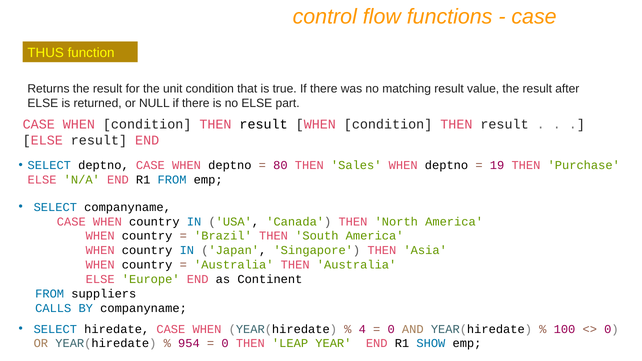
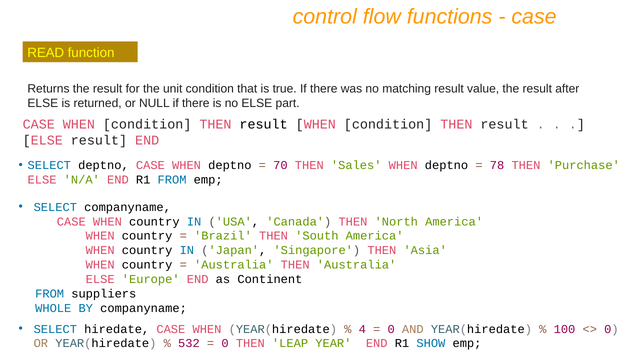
THUS: THUS -> READ
80: 80 -> 70
19: 19 -> 78
CALLS: CALLS -> WHOLE
954: 954 -> 532
